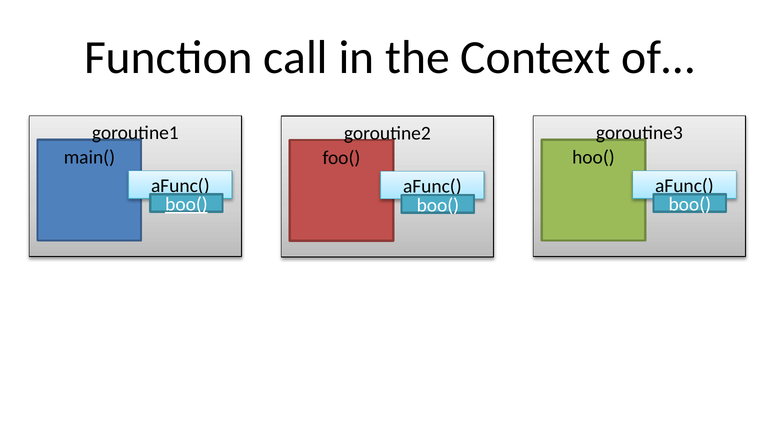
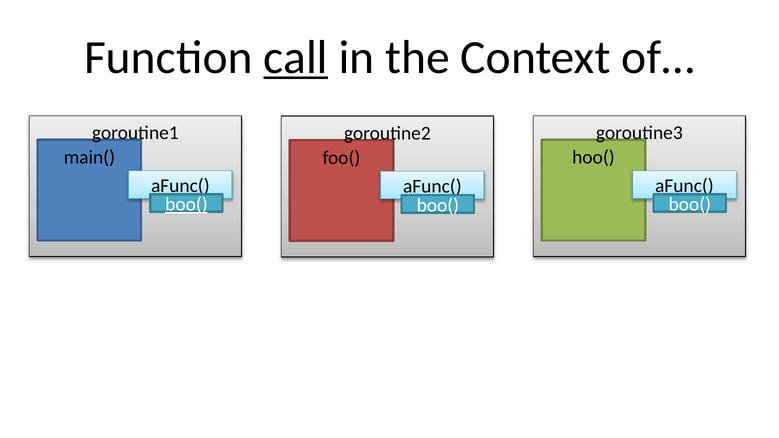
call underline: none -> present
